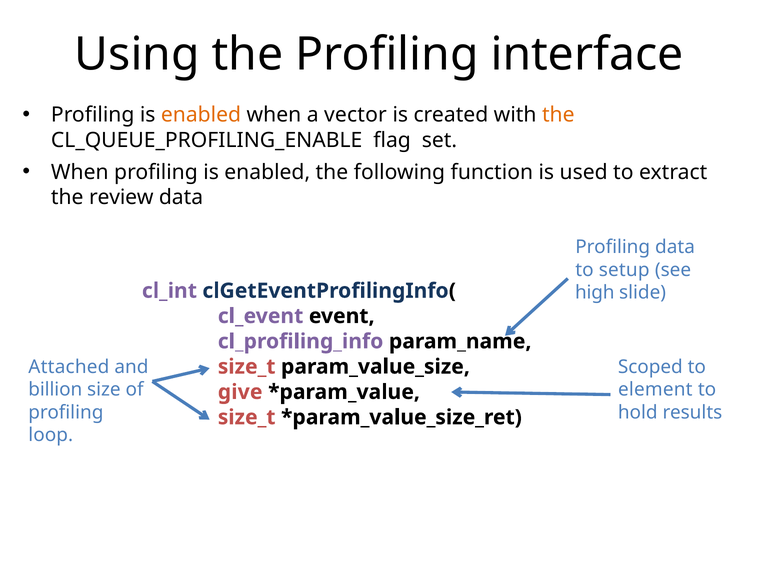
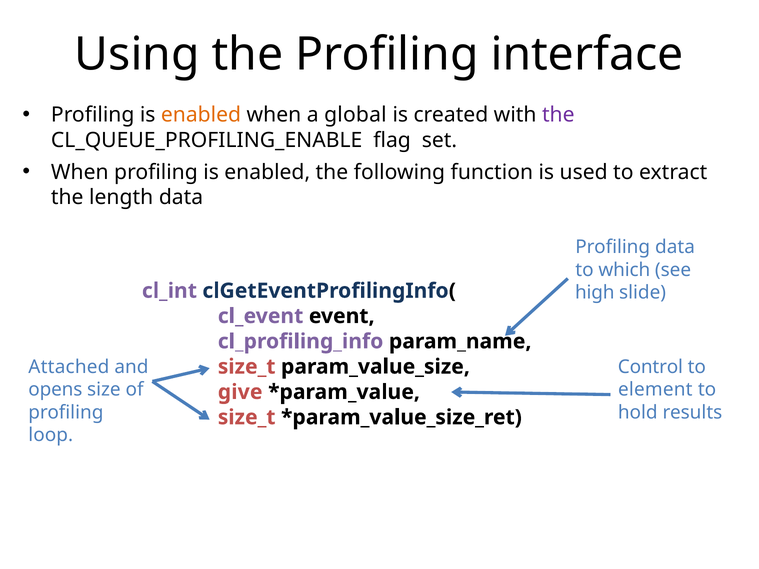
vector: vector -> global
the at (558, 115) colour: orange -> purple
review: review -> length
setup: setup -> which
Scoped: Scoped -> Control
billion: billion -> opens
